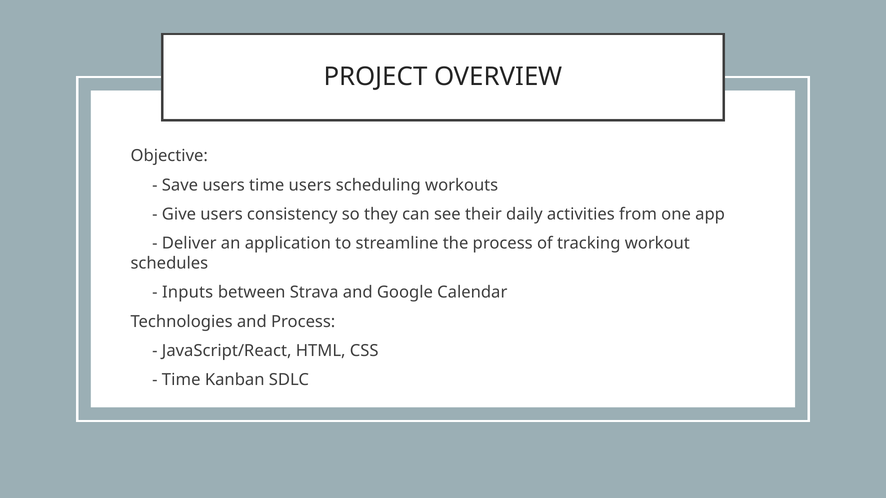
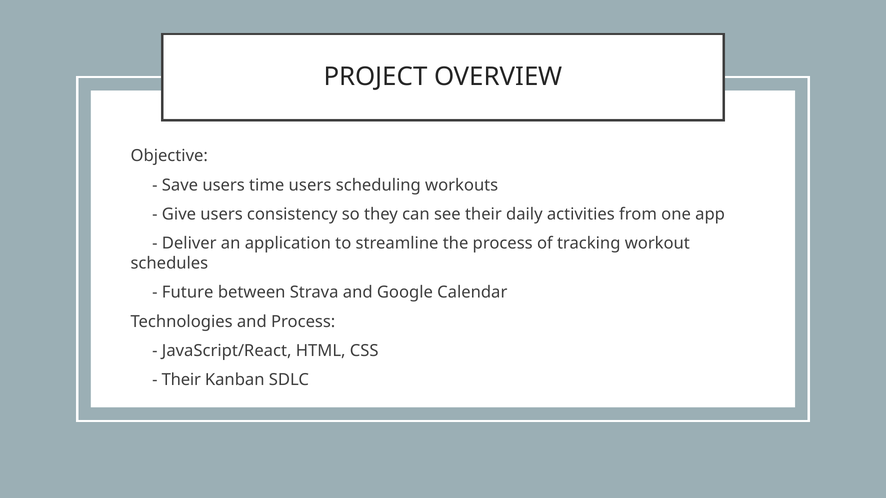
Inputs: Inputs -> Future
Time at (181, 380): Time -> Their
